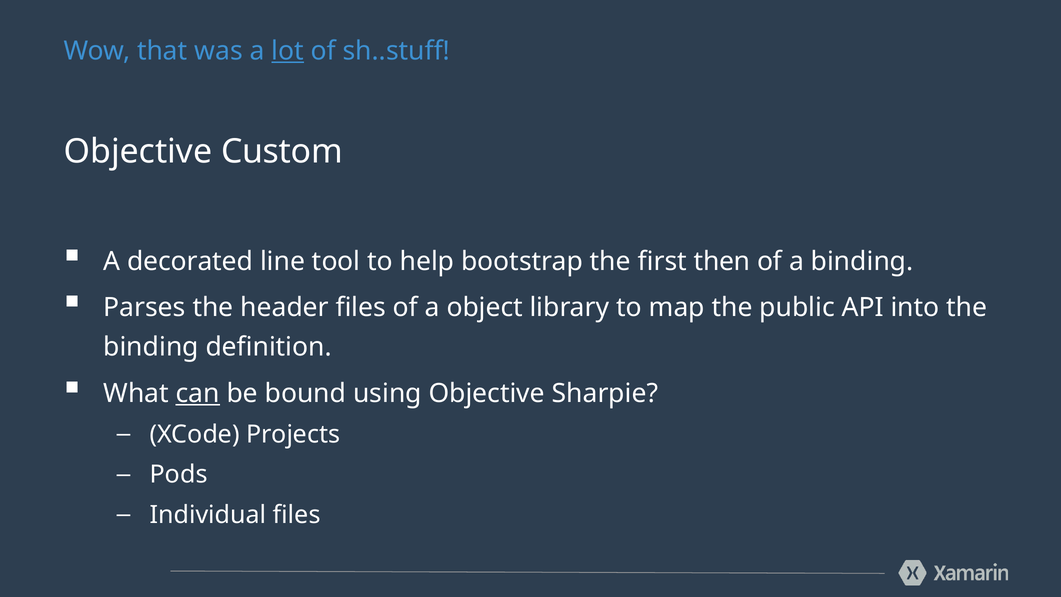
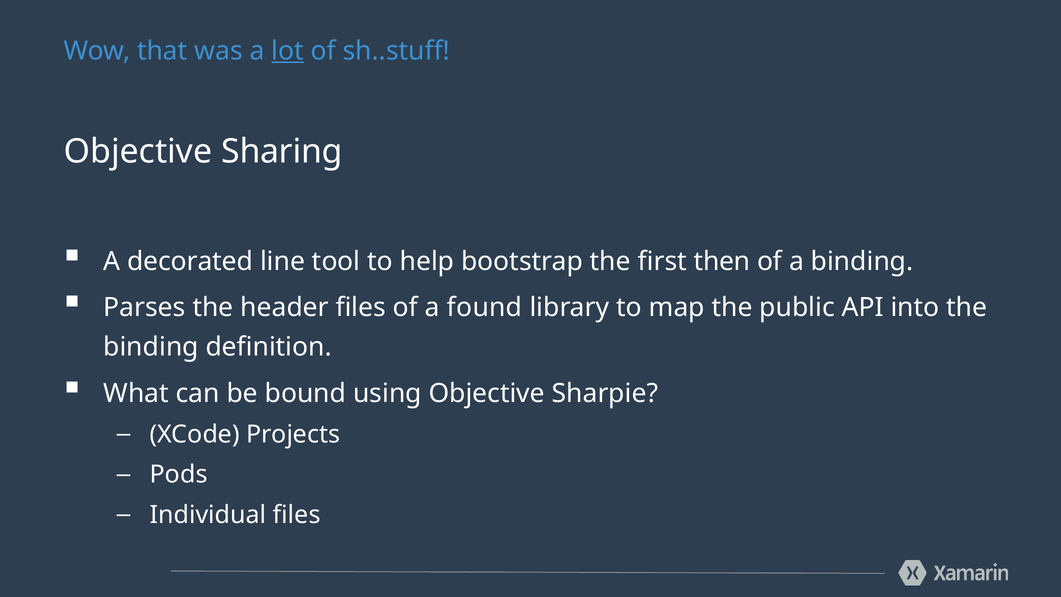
Custom: Custom -> Sharing
object: object -> found
can underline: present -> none
